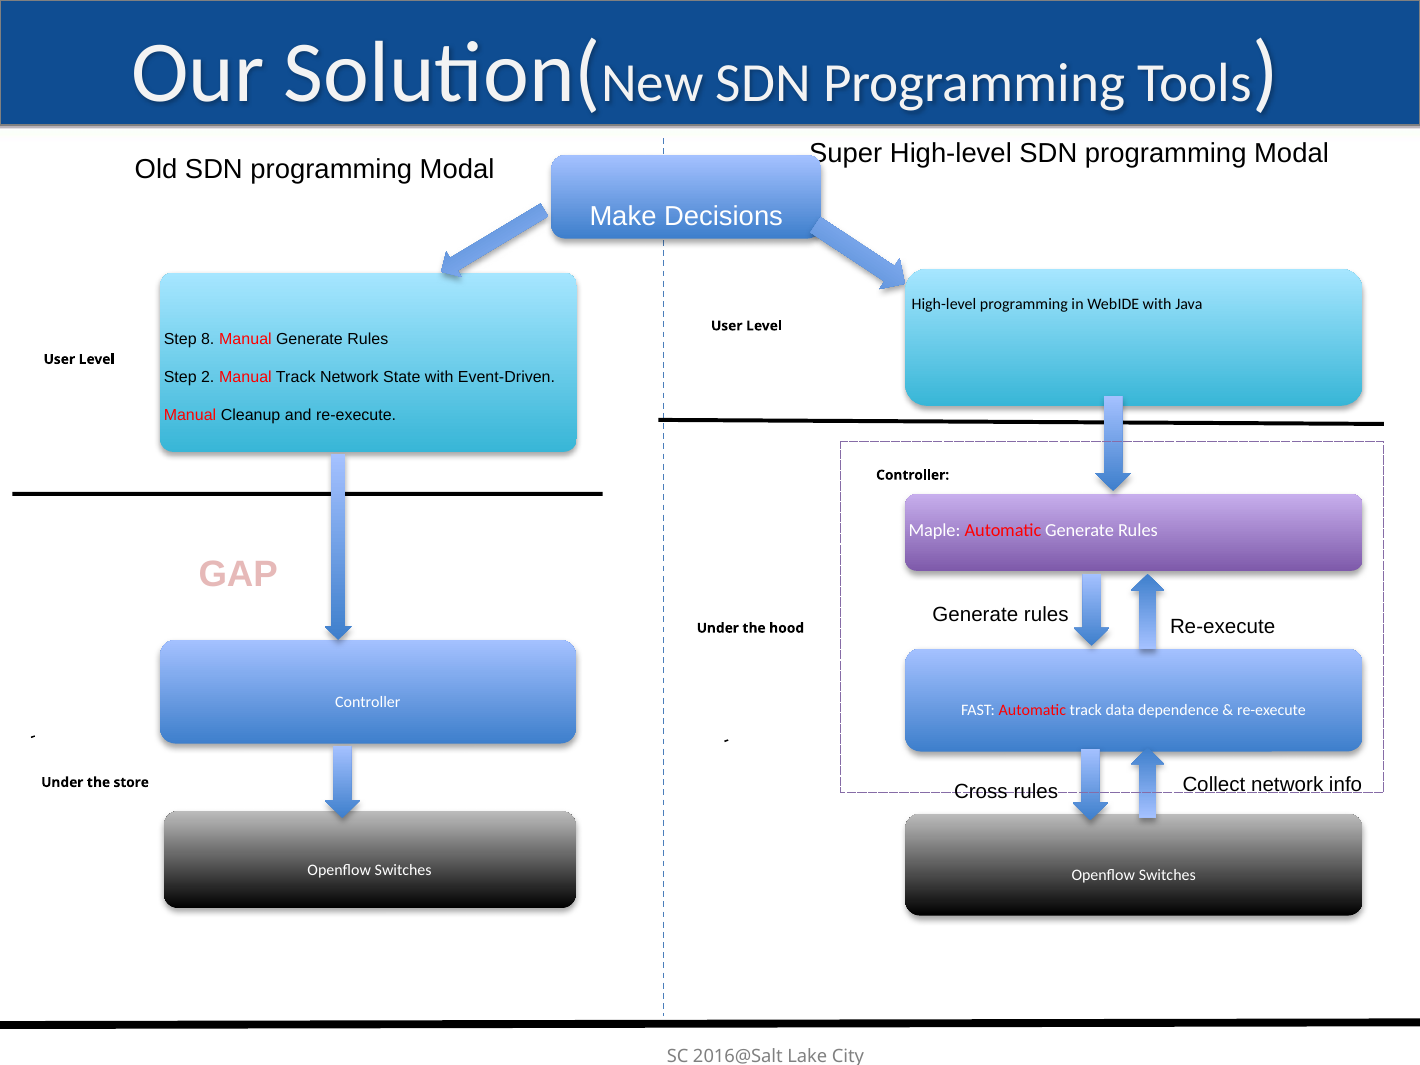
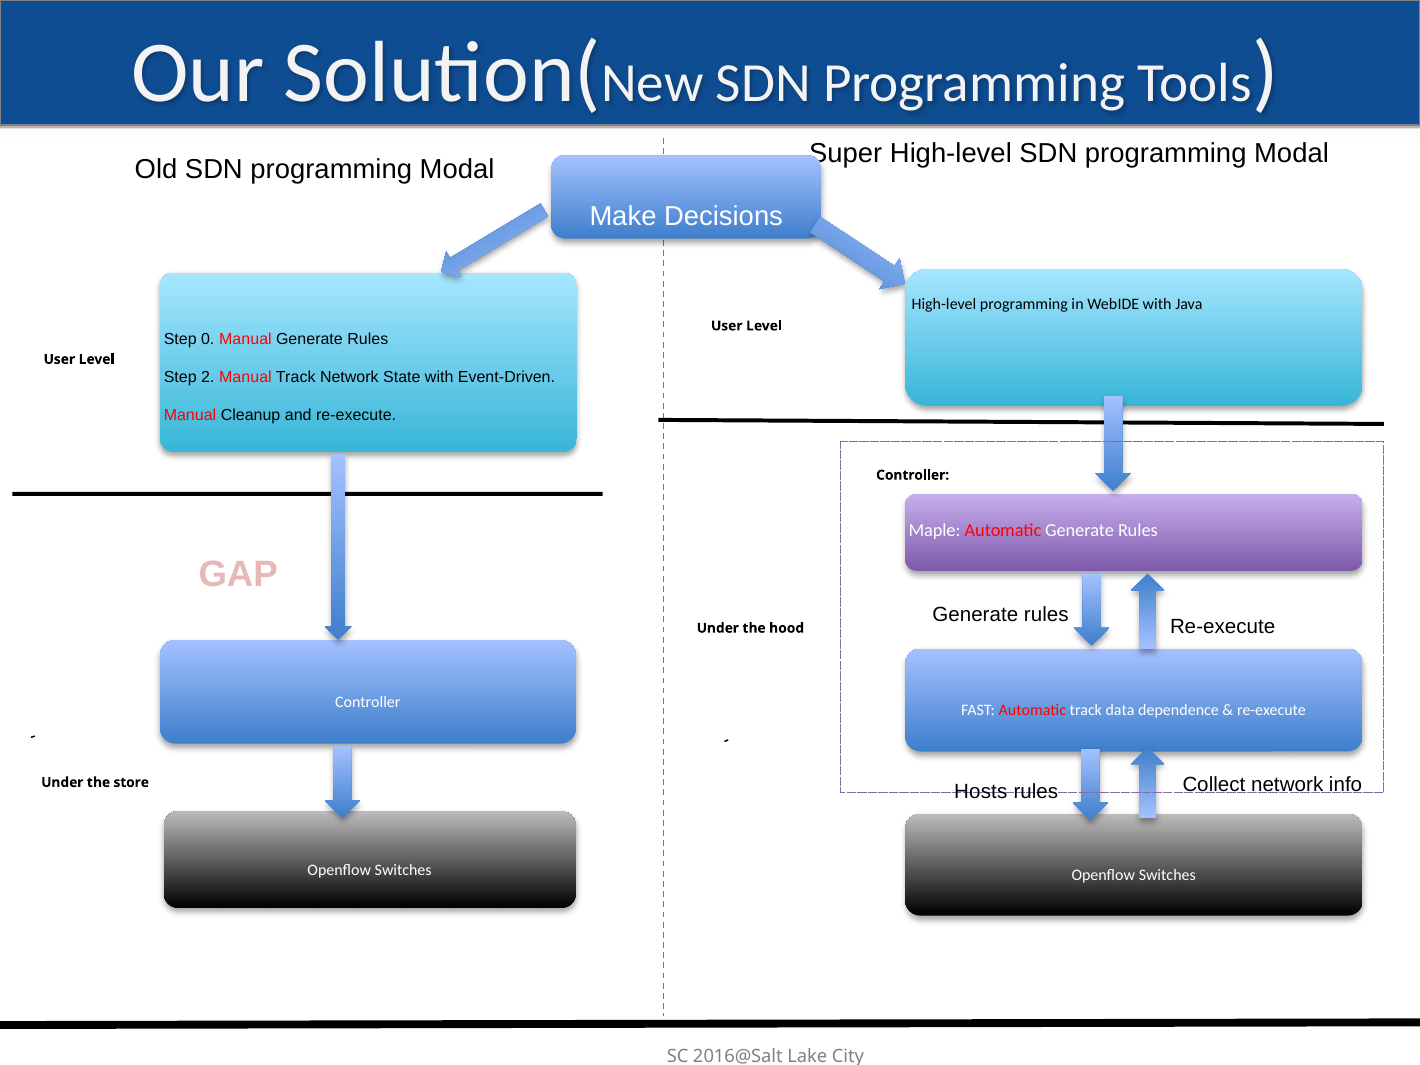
8: 8 -> 0
Cross: Cross -> Hosts
